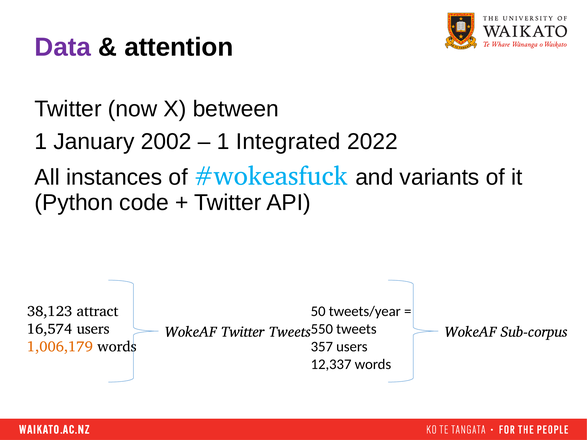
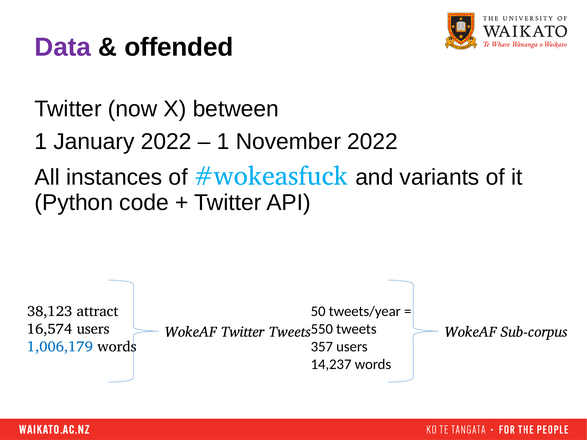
attention: attention -> offended
January 2002: 2002 -> 2022
Integrated: Integrated -> November
1,006,179 colour: orange -> blue
12,337: 12,337 -> 14,237
